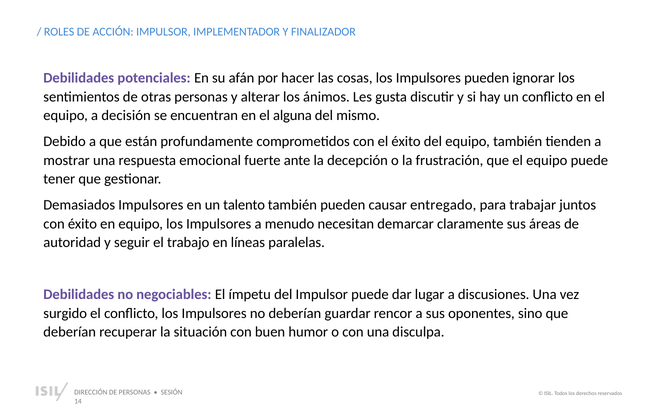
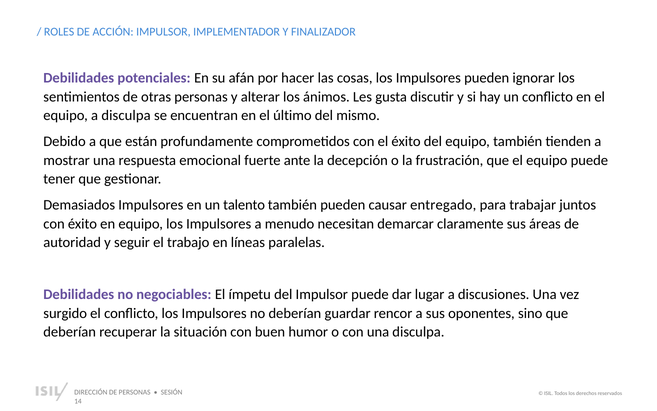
a decisión: decisión -> disculpa
alguna: alguna -> último
